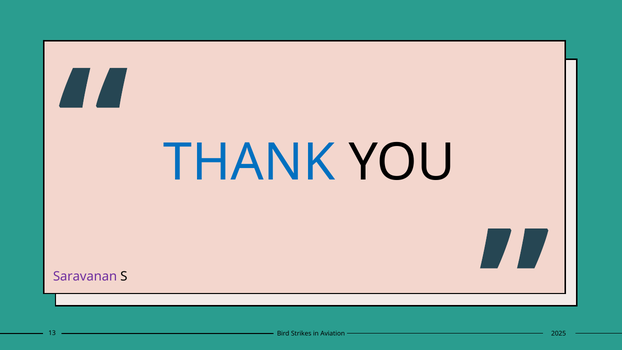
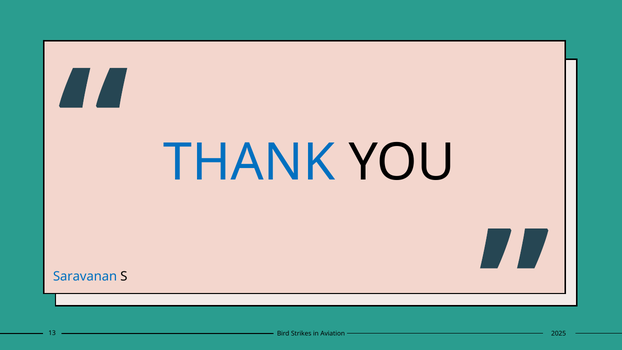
Saravanan colour: purple -> blue
